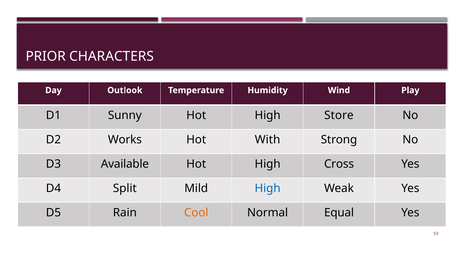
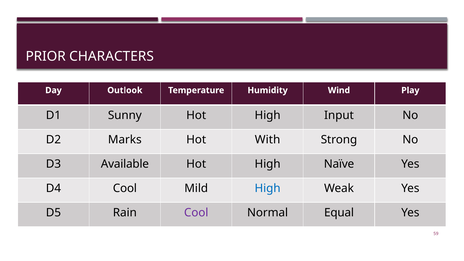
Store: Store -> Input
Works: Works -> Marks
Cross: Cross -> Naïve
D4 Split: Split -> Cool
Cool at (196, 213) colour: orange -> purple
